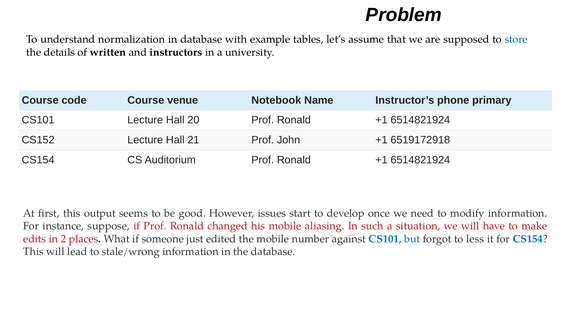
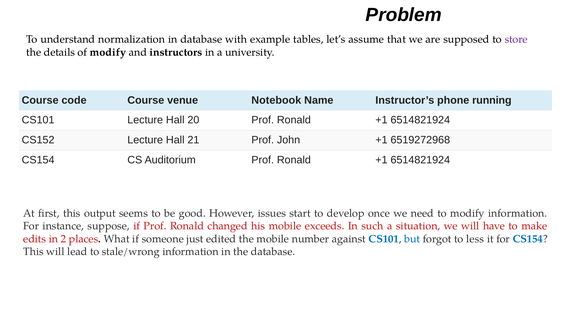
store colour: blue -> purple
of written: written -> modify
primary: primary -> running
6519172918: 6519172918 -> 6519272968
aliasing: aliasing -> exceeds
